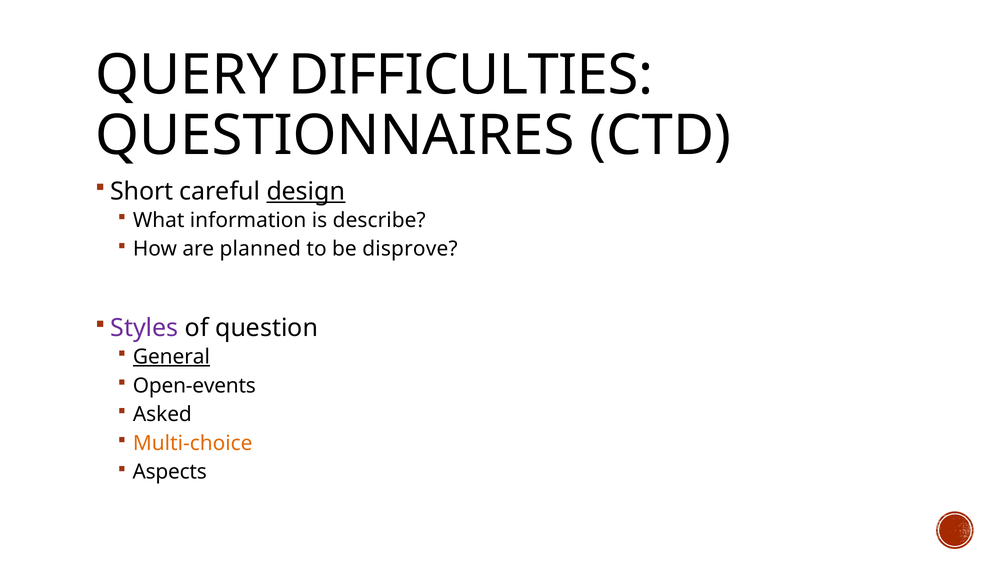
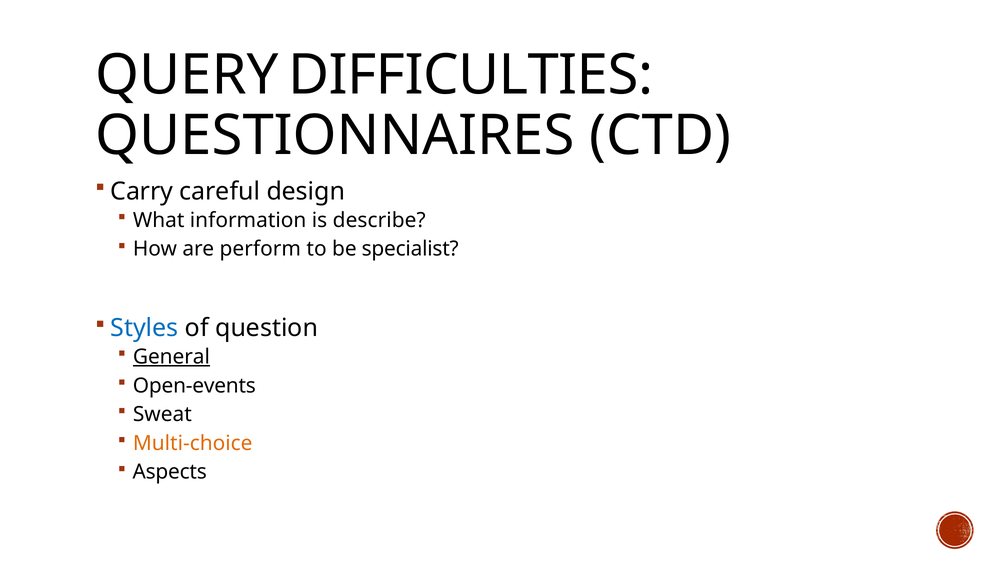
Short: Short -> Carry
design underline: present -> none
planned: planned -> perform
disprove: disprove -> specialist
Styles colour: purple -> blue
Asked: Asked -> Sweat
